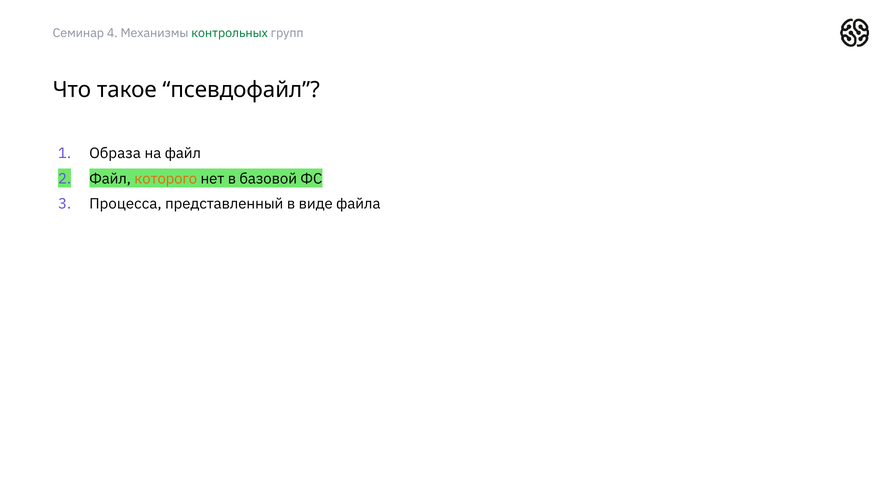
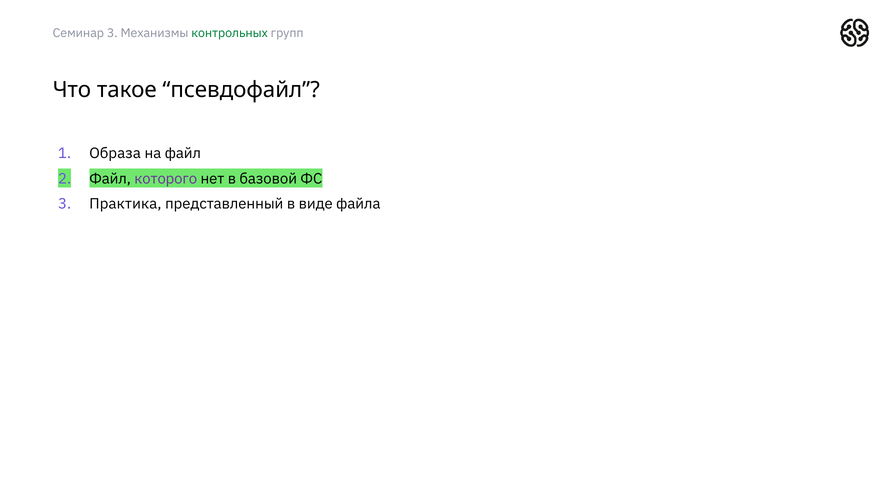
Семинар 4: 4 -> 3
которого colour: orange -> purple
Процесса: Процесса -> Практика
